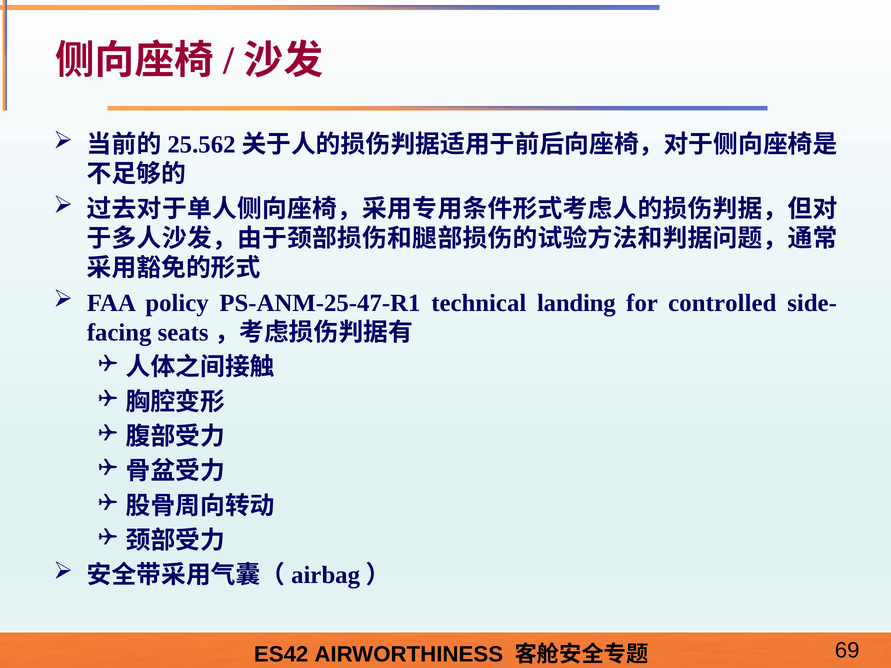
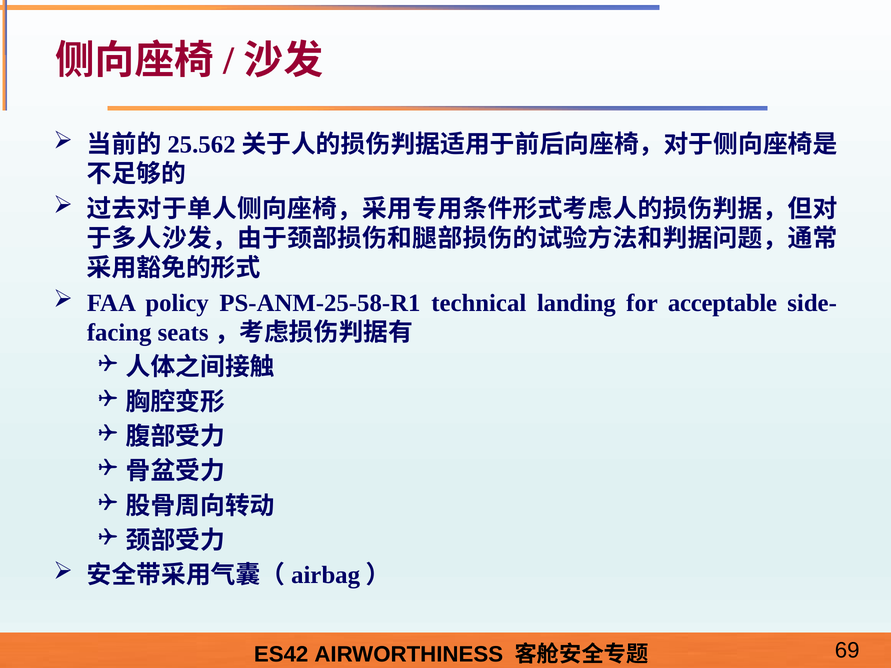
PS-ANM-25-47-R1: PS-ANM-25-47-R1 -> PS-ANM-25-58-R1
controlled: controlled -> acceptable
